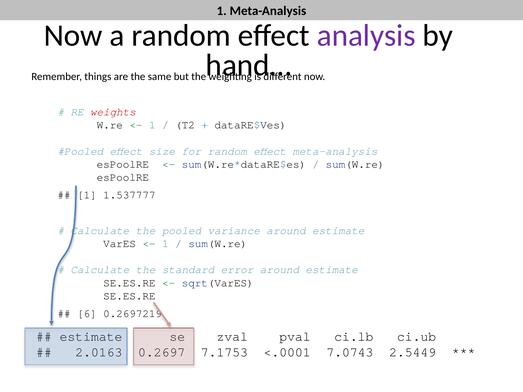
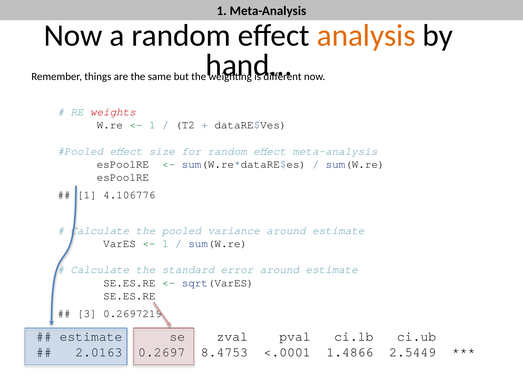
analysis colour: purple -> orange
1.537777: 1.537777 -> 4.106776
6: 6 -> 3
7.1753: 7.1753 -> 8.4753
7.0743: 7.0743 -> 1.4866
